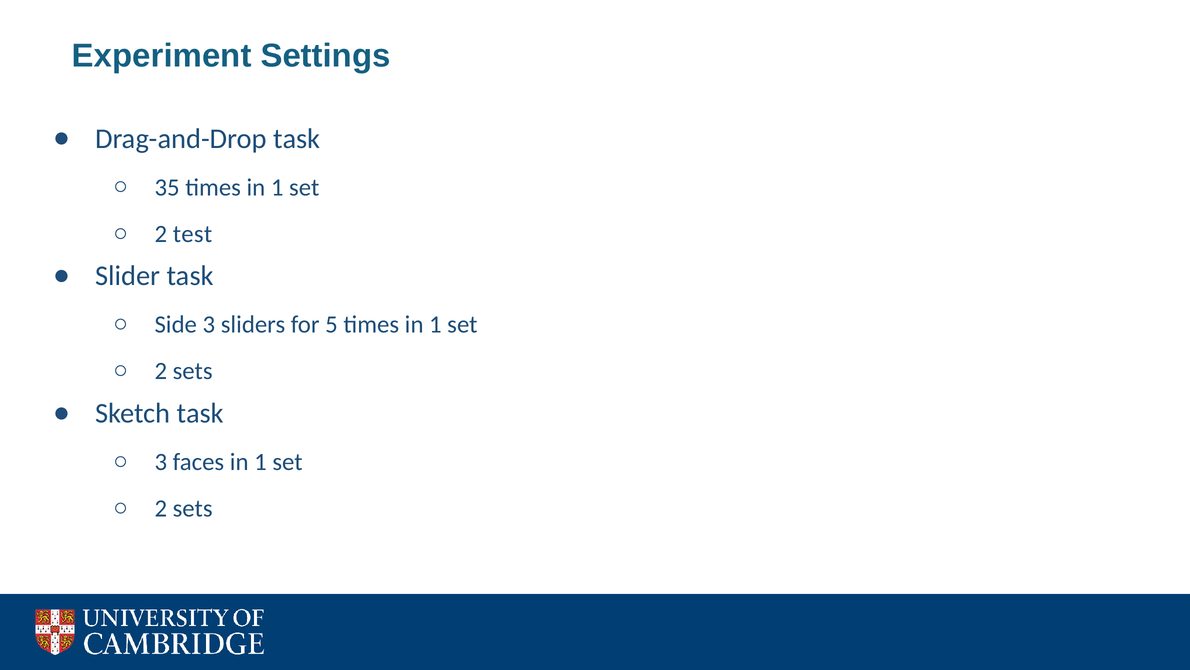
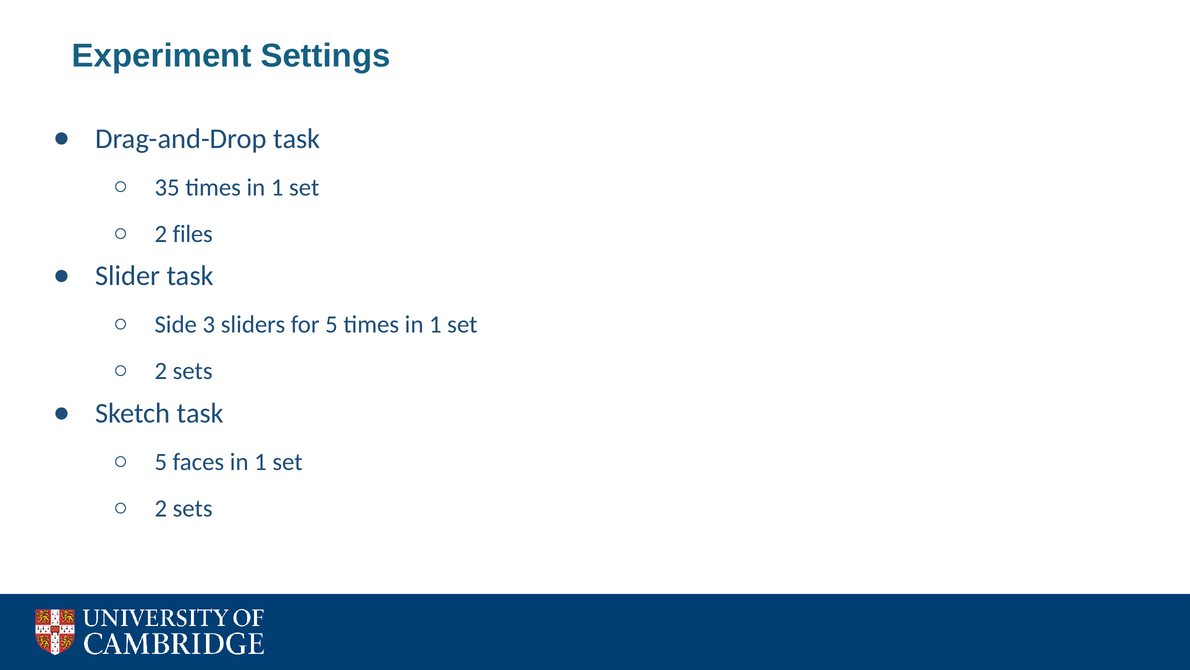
test: test -> files
3 at (161, 461): 3 -> 5
